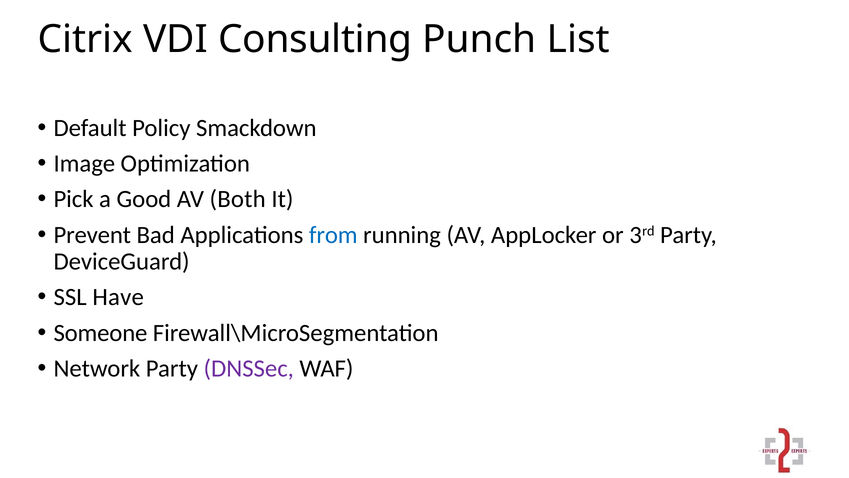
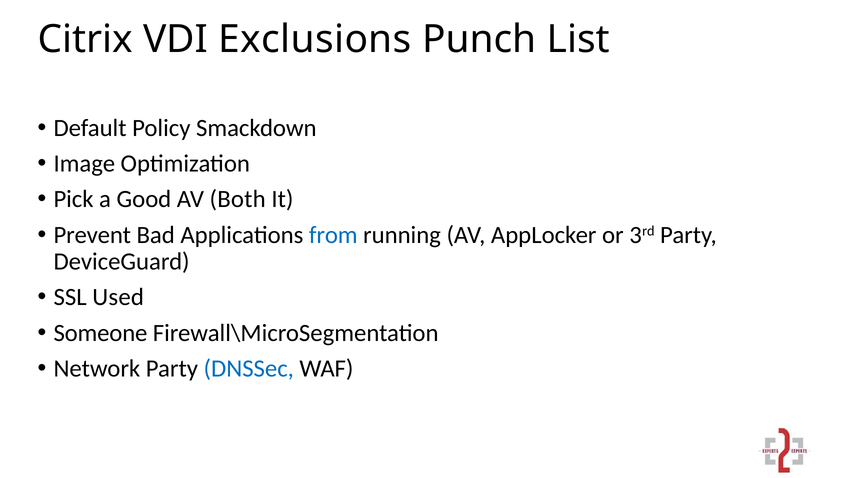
Consulting: Consulting -> Exclusions
Have: Have -> Used
DNSSec colour: purple -> blue
